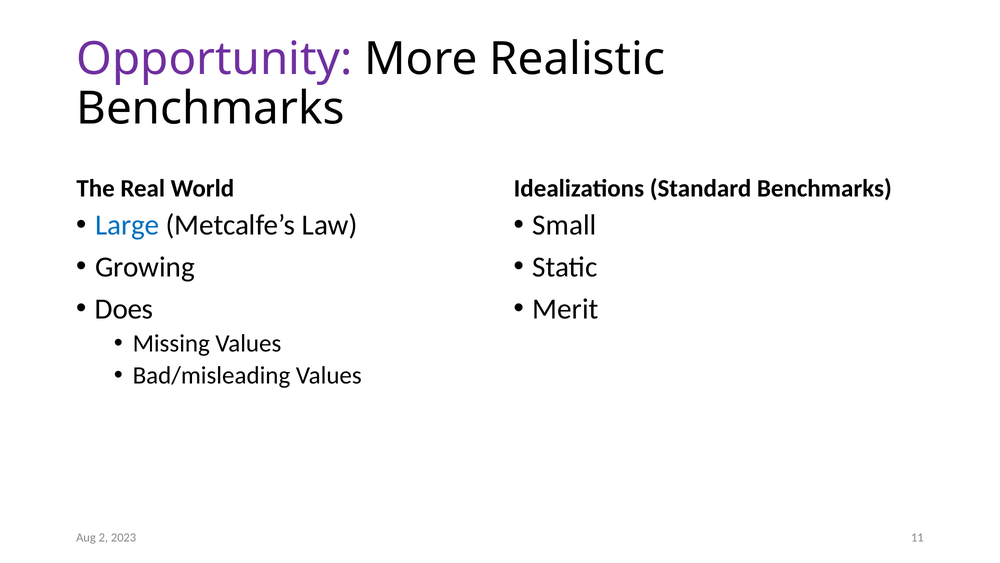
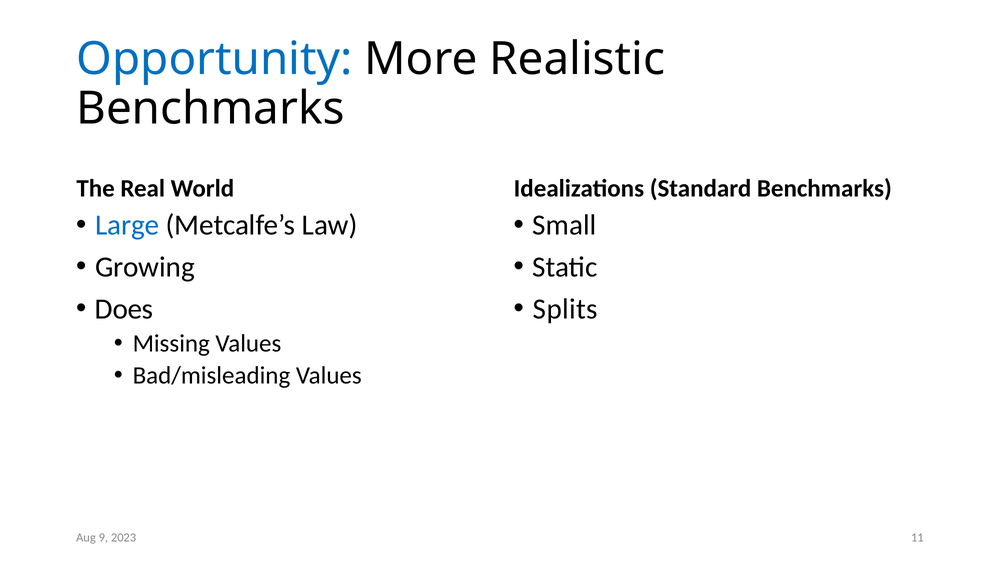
Opportunity colour: purple -> blue
Merit: Merit -> Splits
2: 2 -> 9
